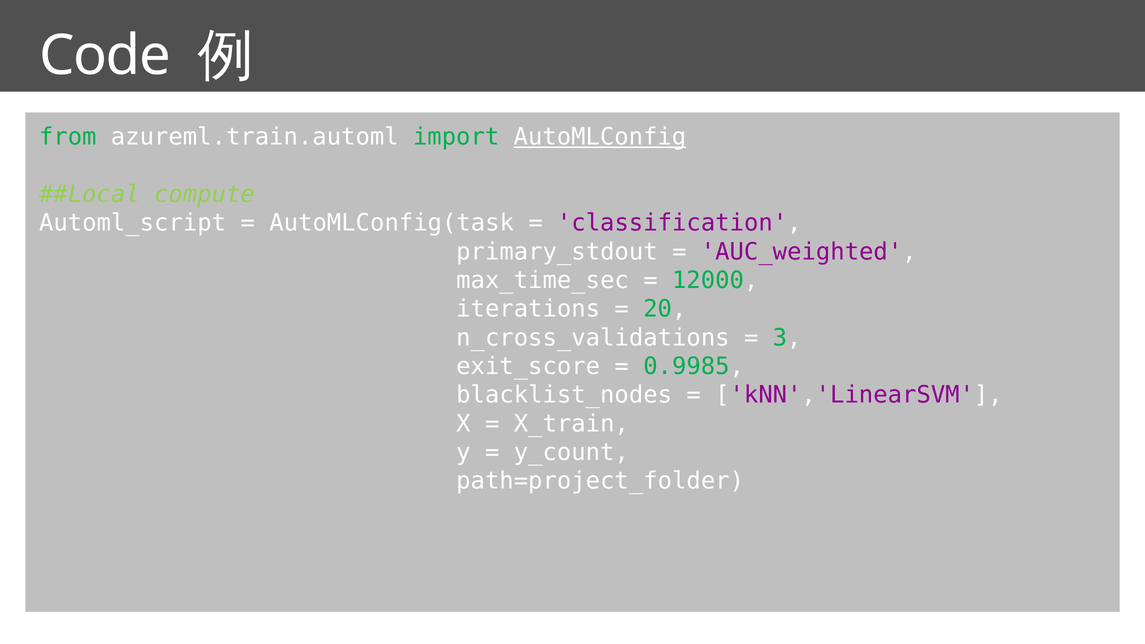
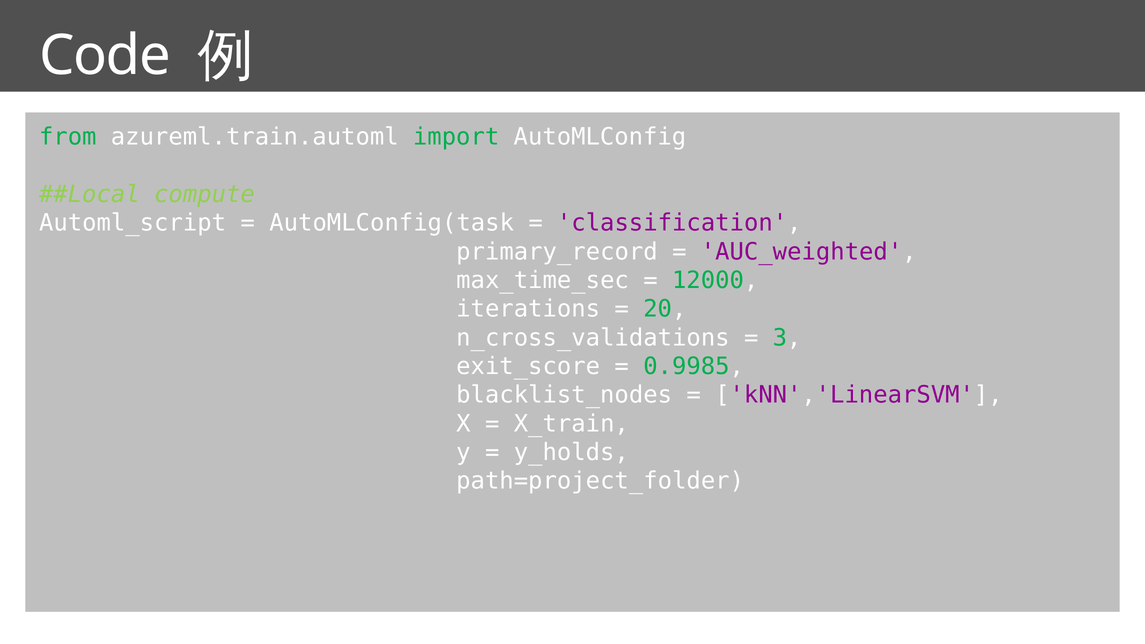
AutoMLConfig underline: present -> none
primary_stdout: primary_stdout -> primary_record
y_count: y_count -> y_holds
